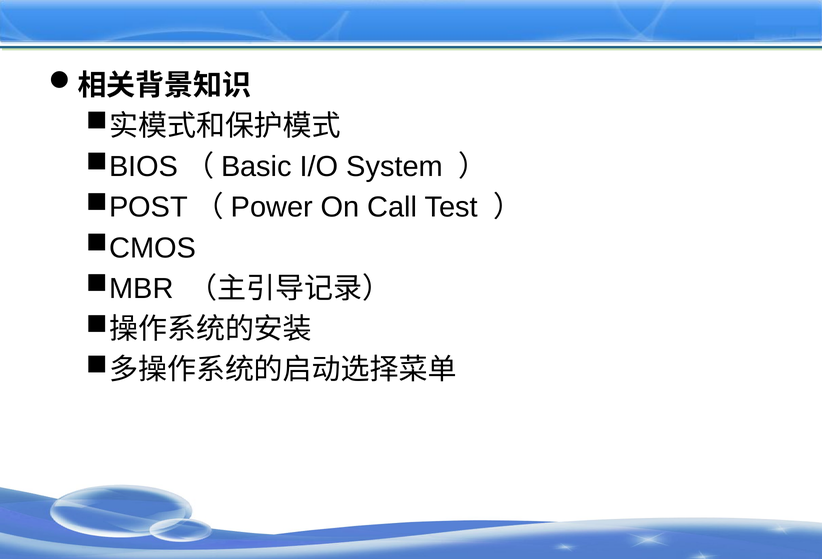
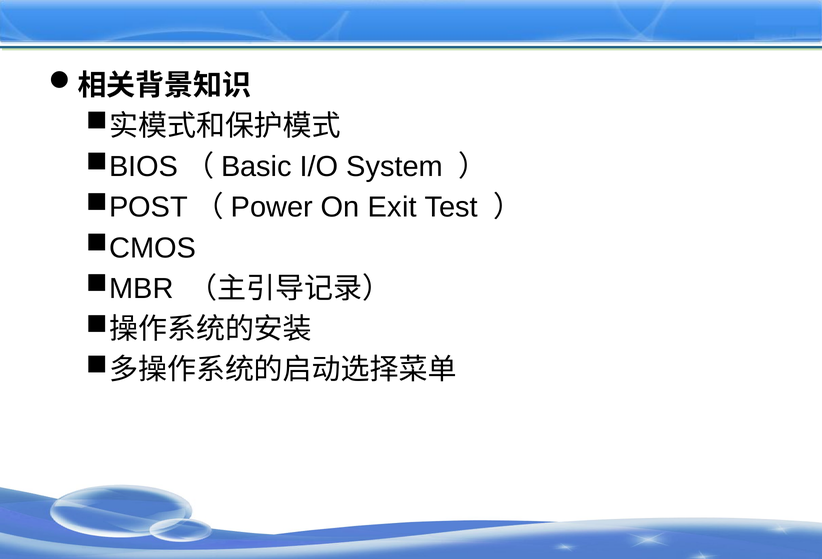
Call: Call -> Exit
